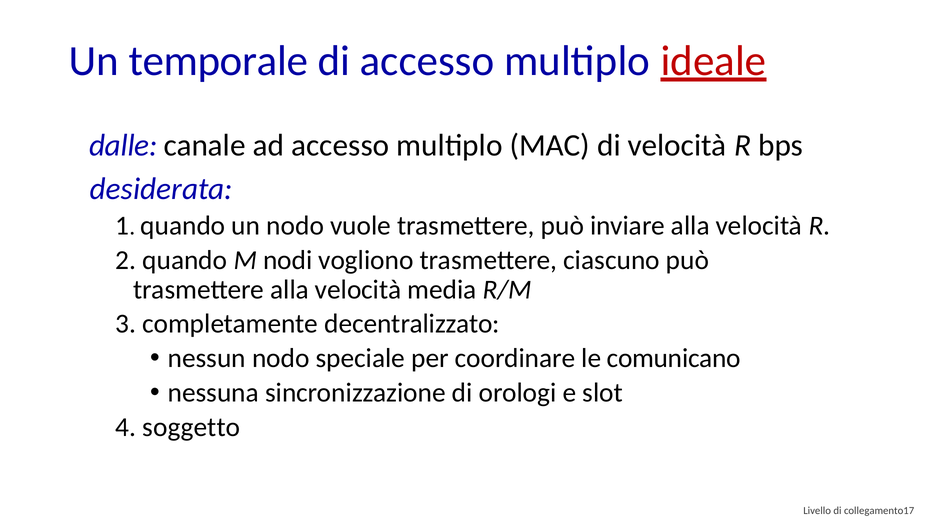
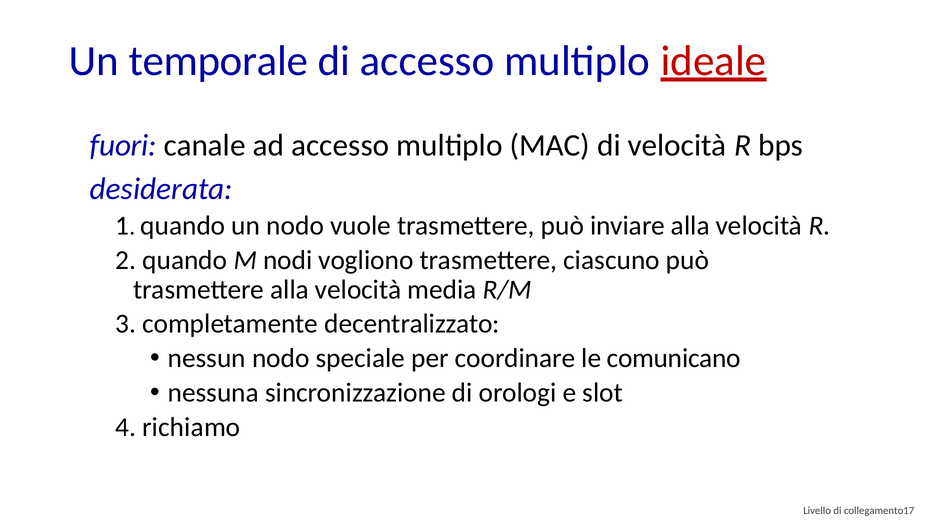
dalle: dalle -> fuori
soggetto: soggetto -> richiamo
